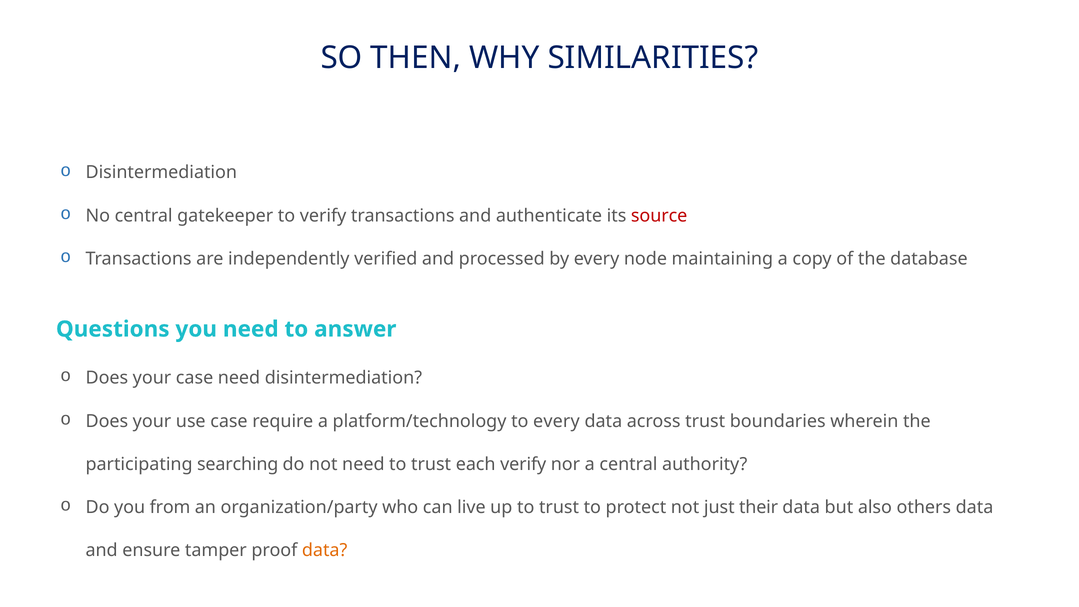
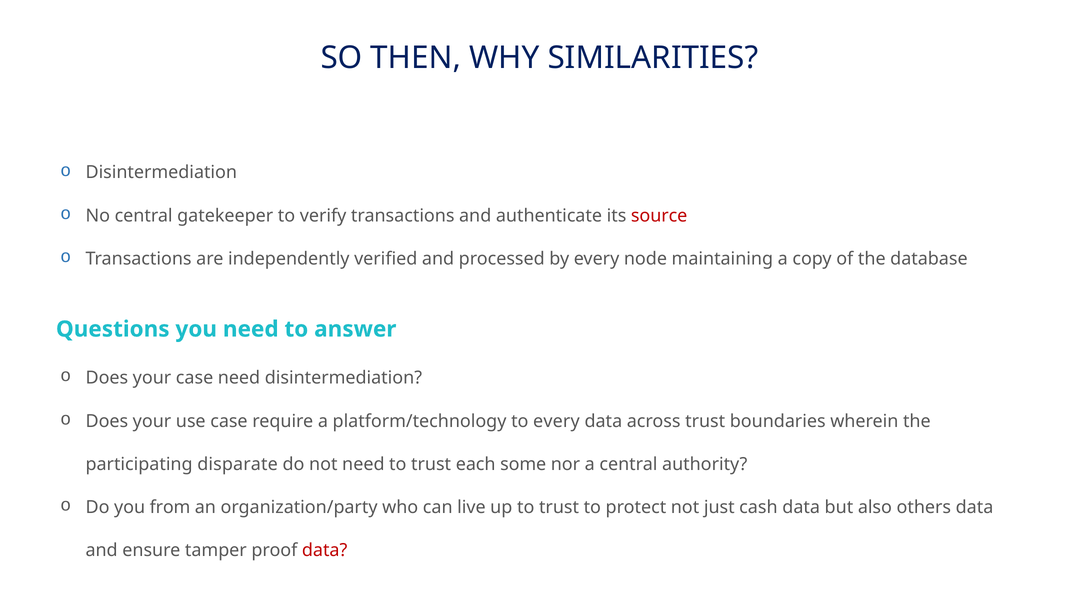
searching: searching -> disparate
each verify: verify -> some
their: their -> cash
data at (325, 550) colour: orange -> red
